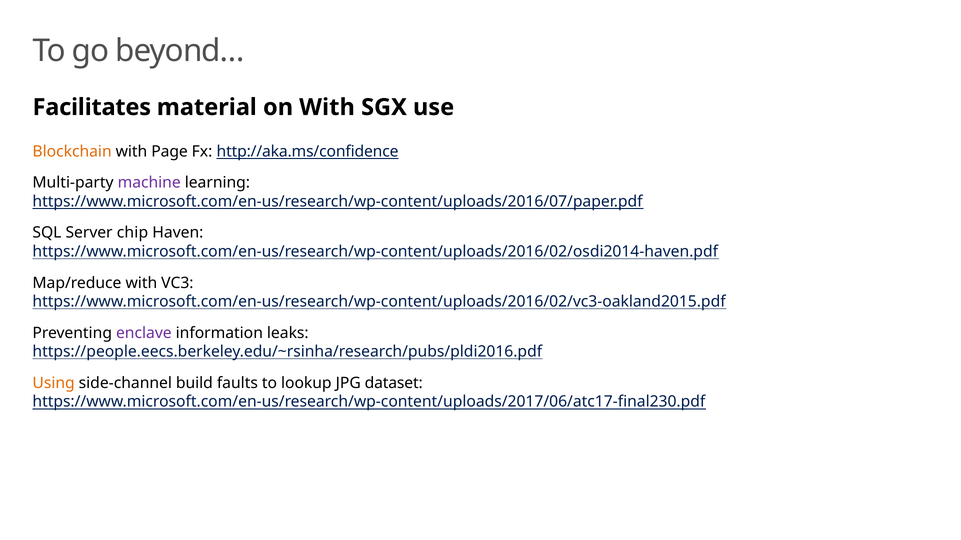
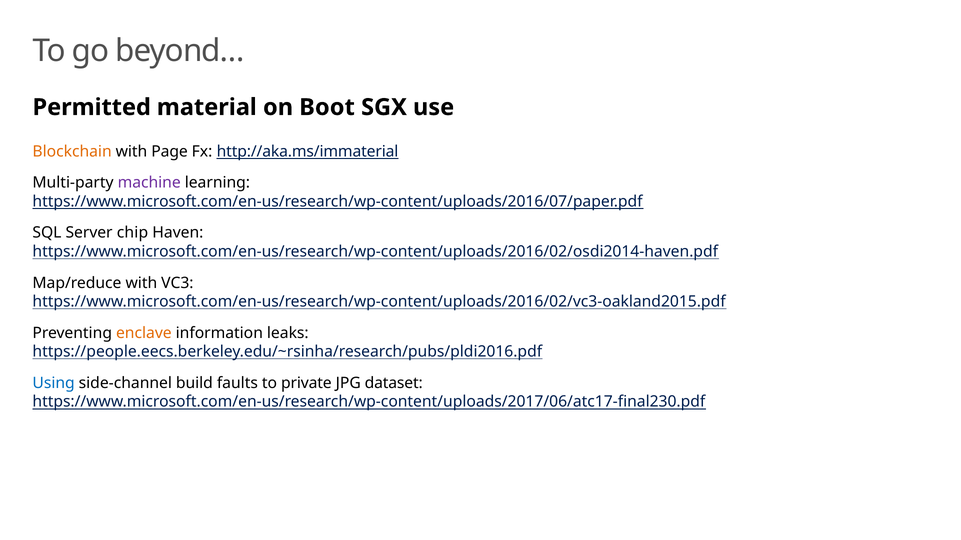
Facilitates: Facilitates -> Permitted
on With: With -> Boot
http://aka.ms/confidence: http://aka.ms/confidence -> http://aka.ms/immaterial
enclave colour: purple -> orange
Using colour: orange -> blue
lookup: lookup -> private
